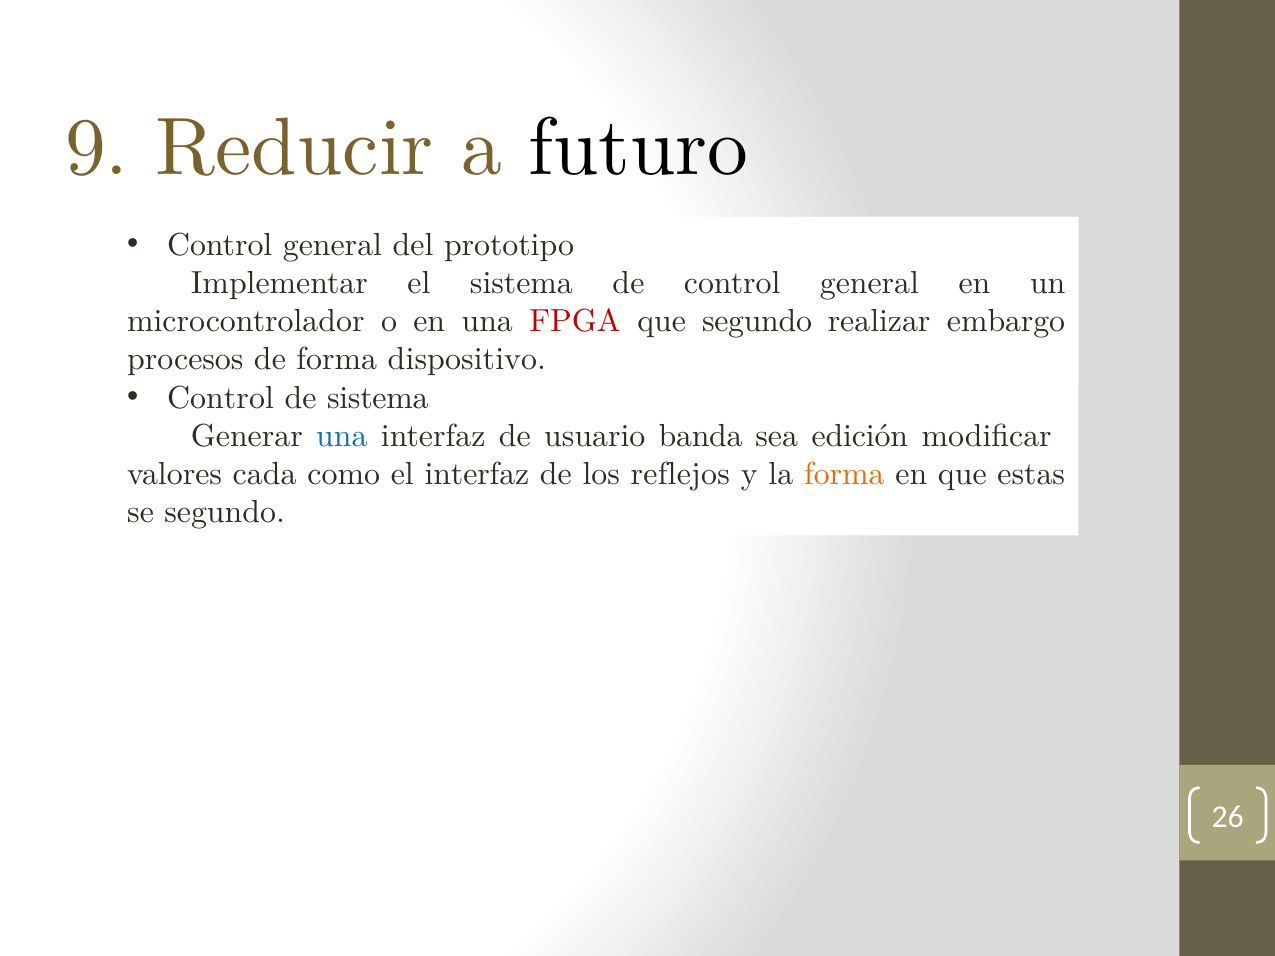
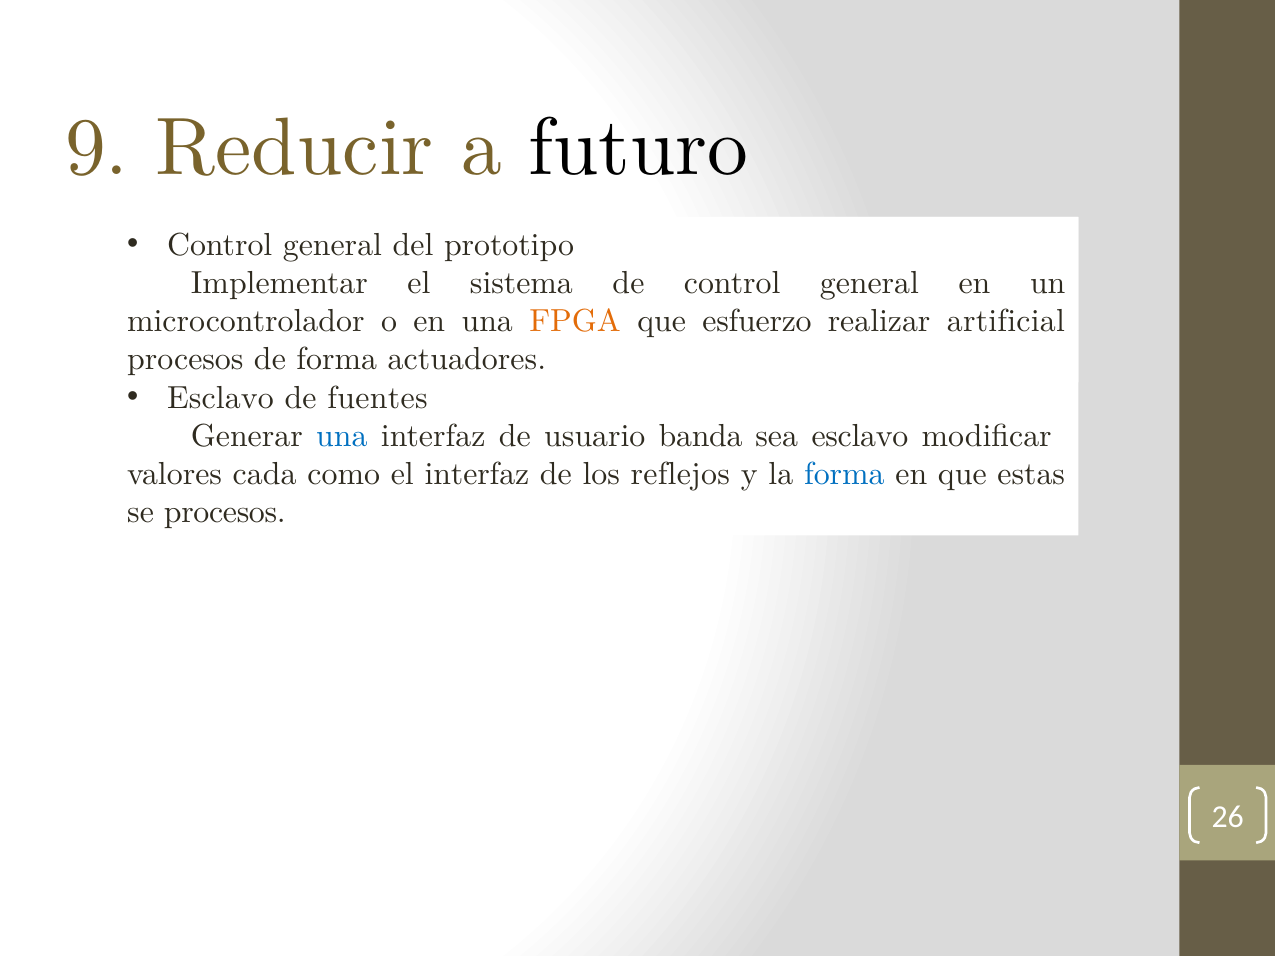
FPGA colour: red -> orange
que segundo: segundo -> esfuerzo
embargo: embargo -> artificial
dispositivo: dispositivo -> actuadores
Control at (220, 398): Control -> Esclavo
de sistema: sistema -> fuentes
sea edición: edición -> esclavo
forma at (844, 474) colour: orange -> blue
se segundo: segundo -> procesos
